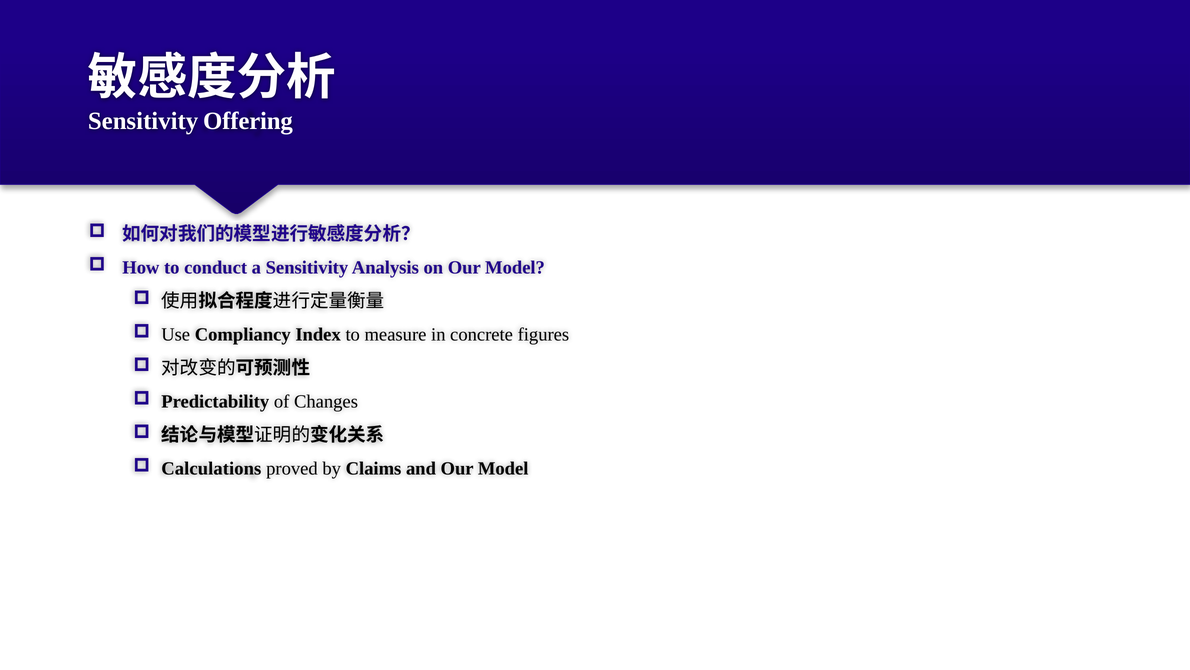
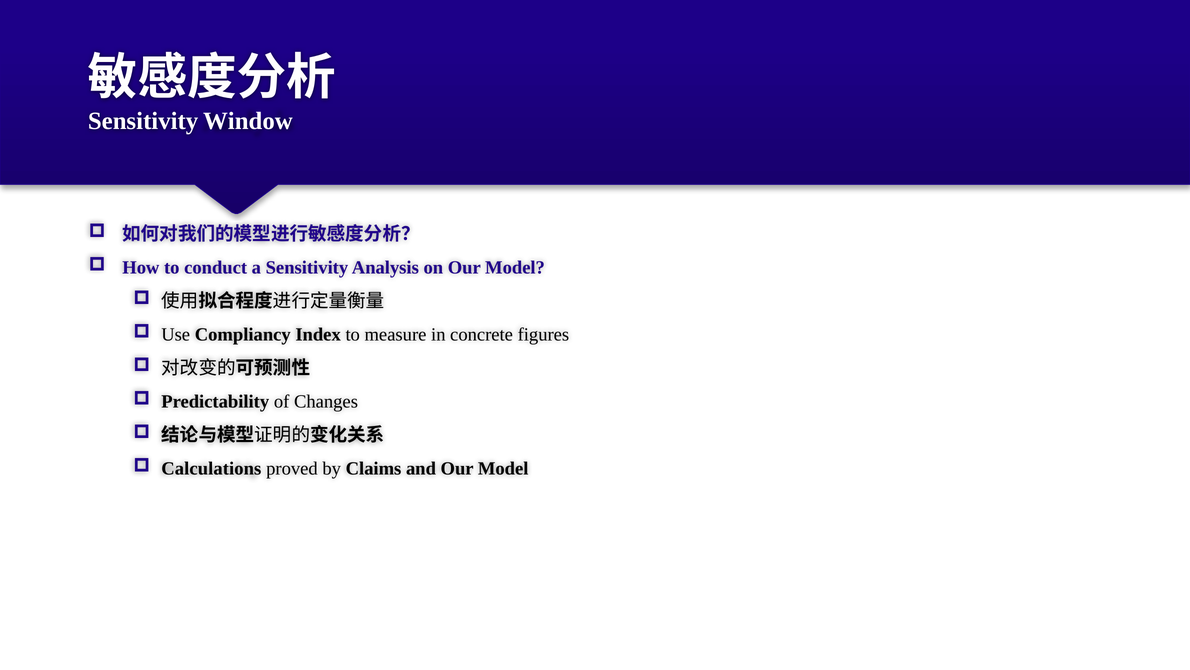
Offering: Offering -> Window
